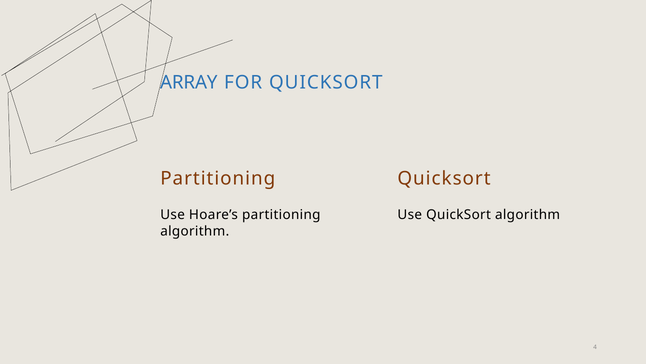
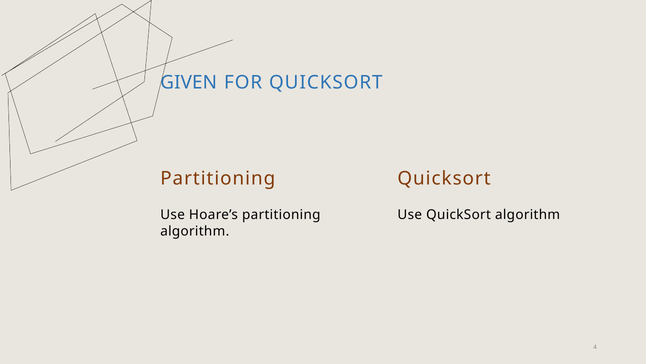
ARRAY: ARRAY -> GIVEN
